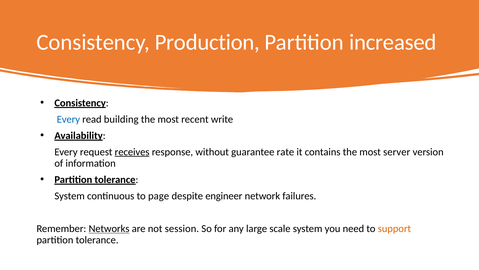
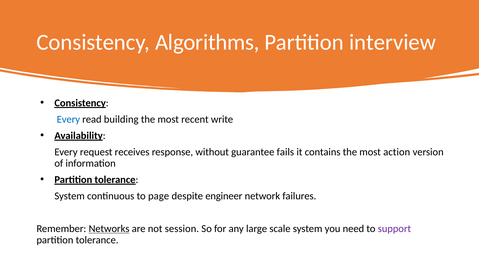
Production: Production -> Algorithms
increased: increased -> interview
receives underline: present -> none
rate: rate -> fails
server: server -> action
support colour: orange -> purple
